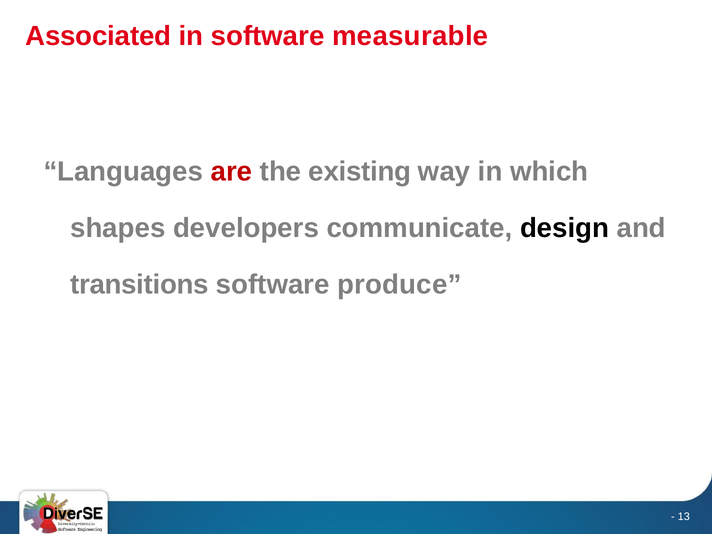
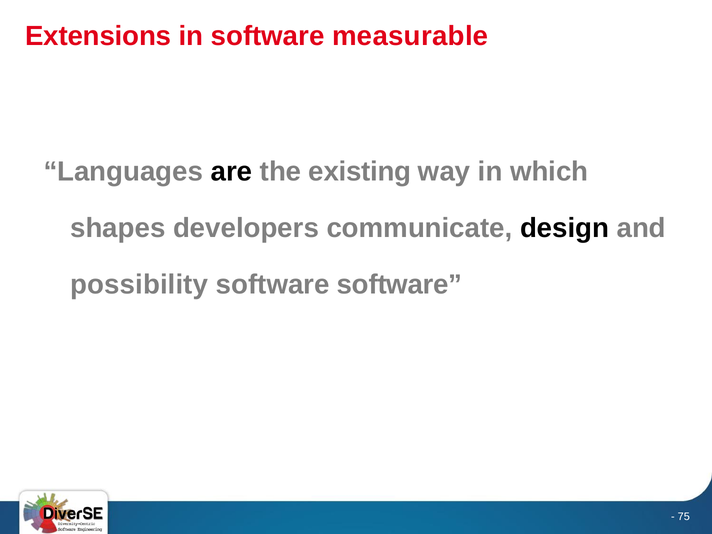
Associated: Associated -> Extensions
are colour: red -> black
transitions: transitions -> possibility
software produce: produce -> software
13: 13 -> 75
